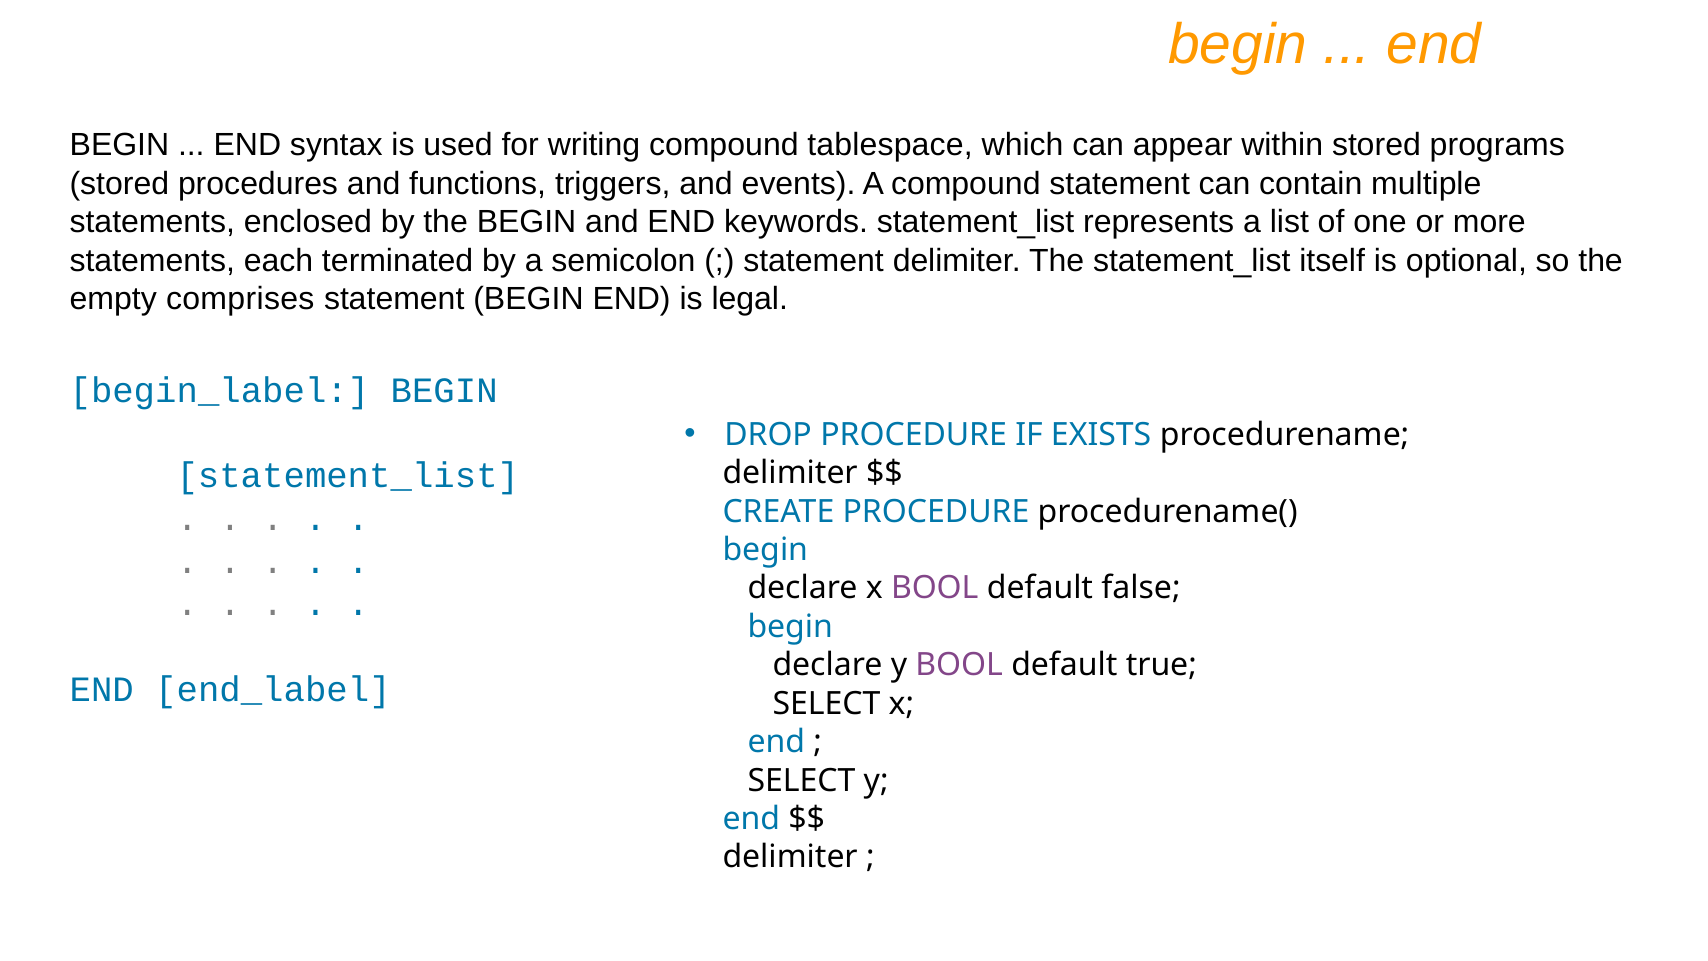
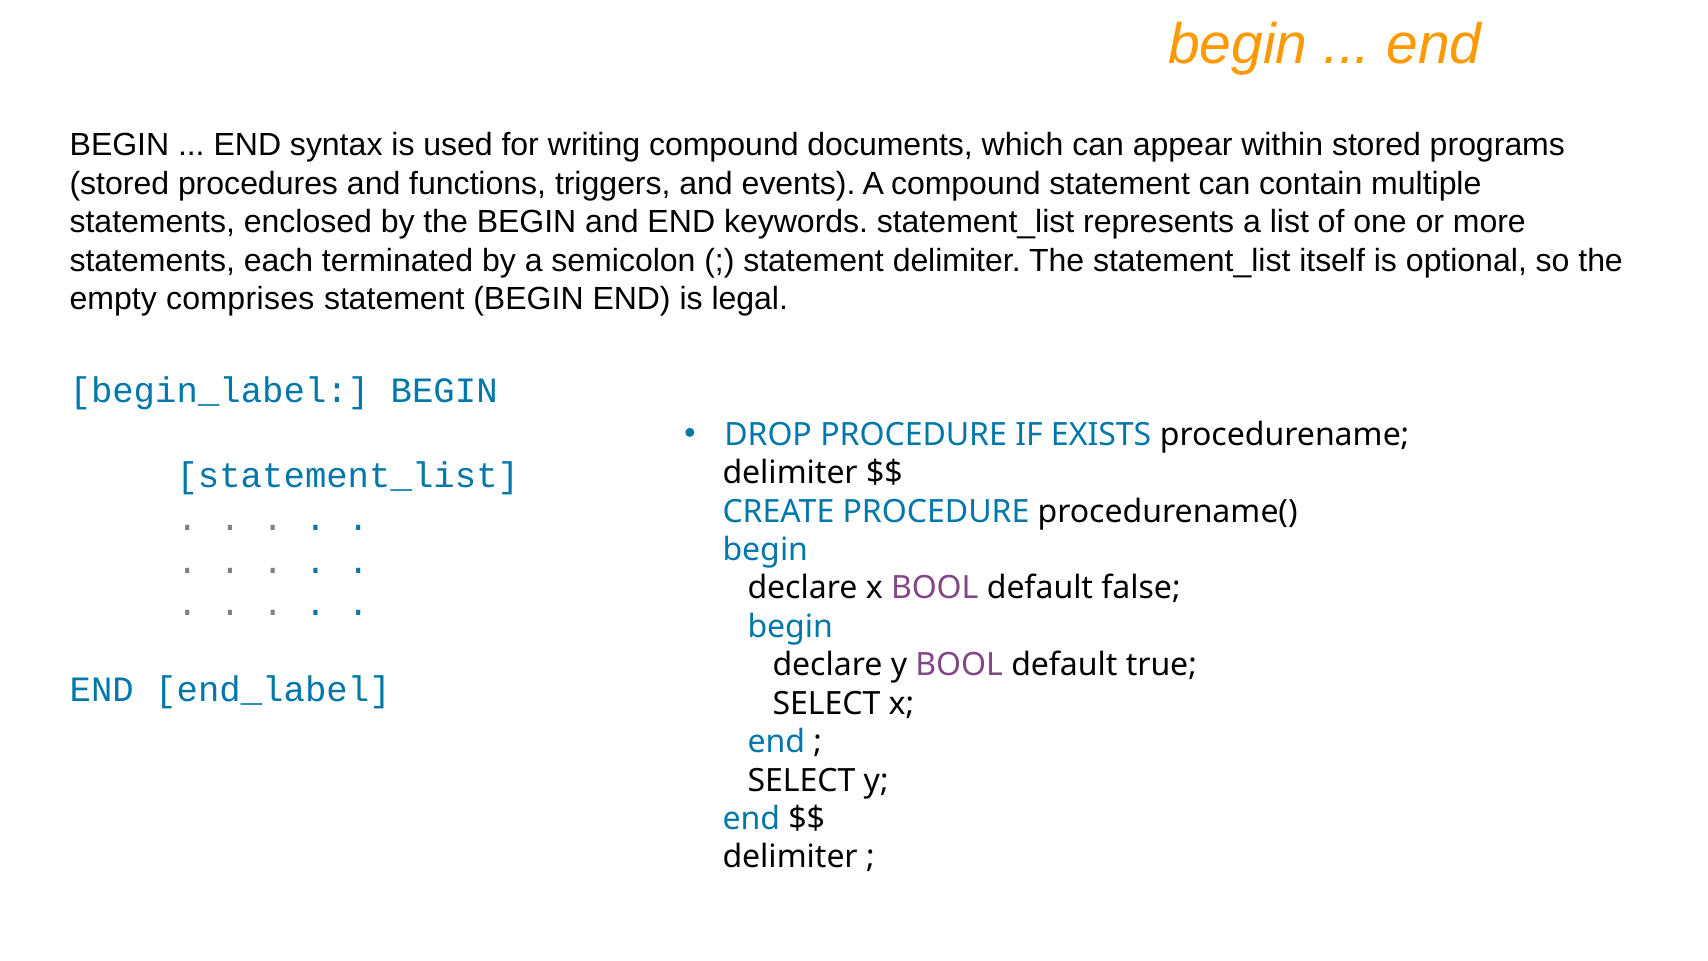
tablespace: tablespace -> documents
